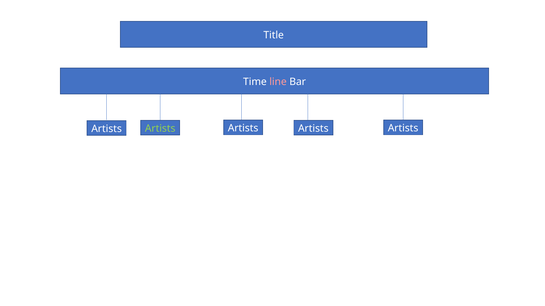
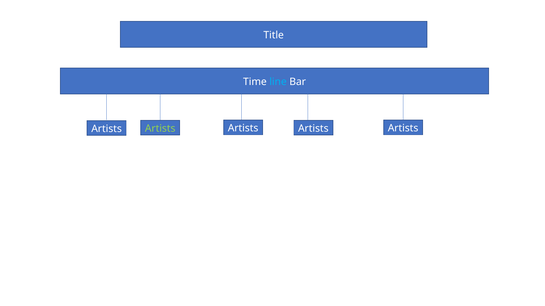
line colour: pink -> light blue
